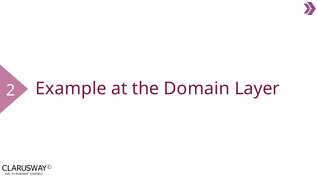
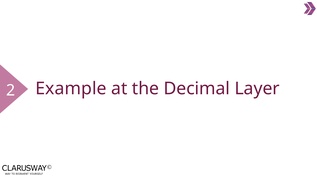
Domain: Domain -> Decimal
